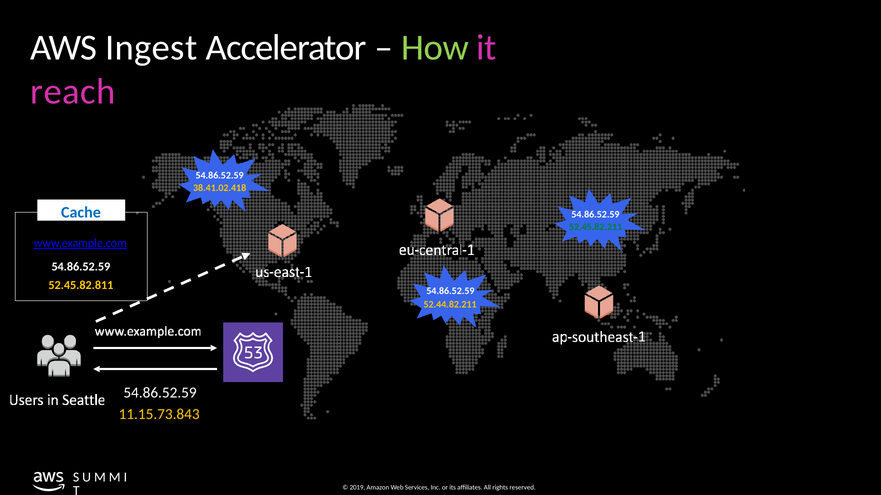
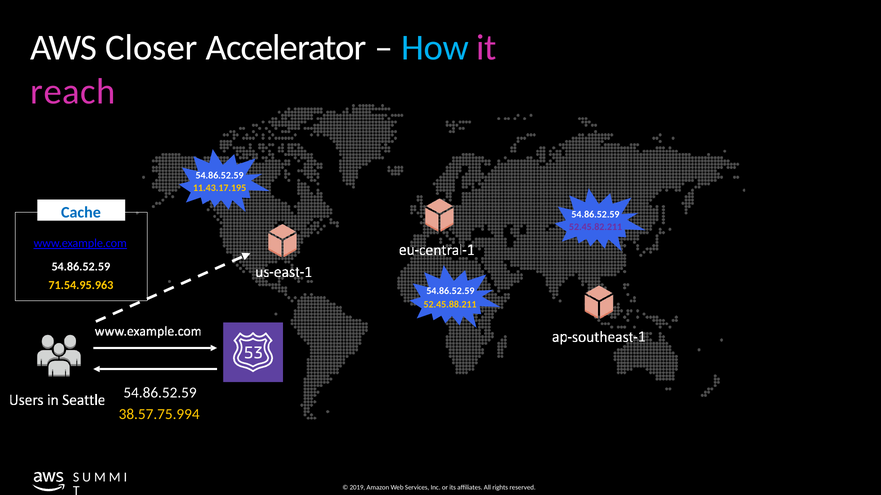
Ingest: Ingest -> Closer
How colour: light green -> light blue
38.41.02.418: 38.41.02.418 -> 11.43.17.195
52.45.82.211 colour: green -> purple
52.45.82.811: 52.45.82.811 -> 71.54.95.963
52.44.82.211: 52.44.82.211 -> 52.45.88.211
11.15.73.843: 11.15.73.843 -> 38.57.75.994
